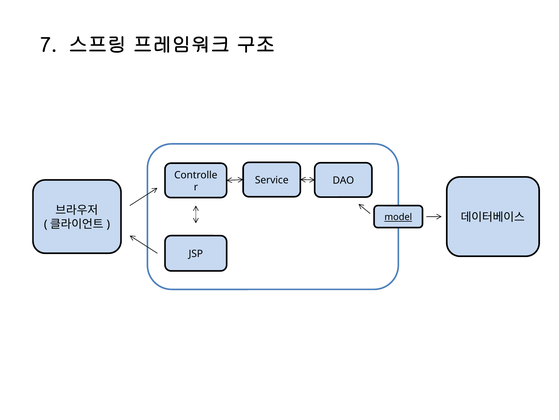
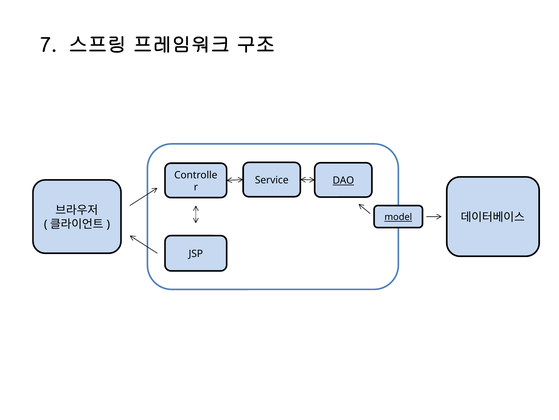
DAO underline: none -> present
